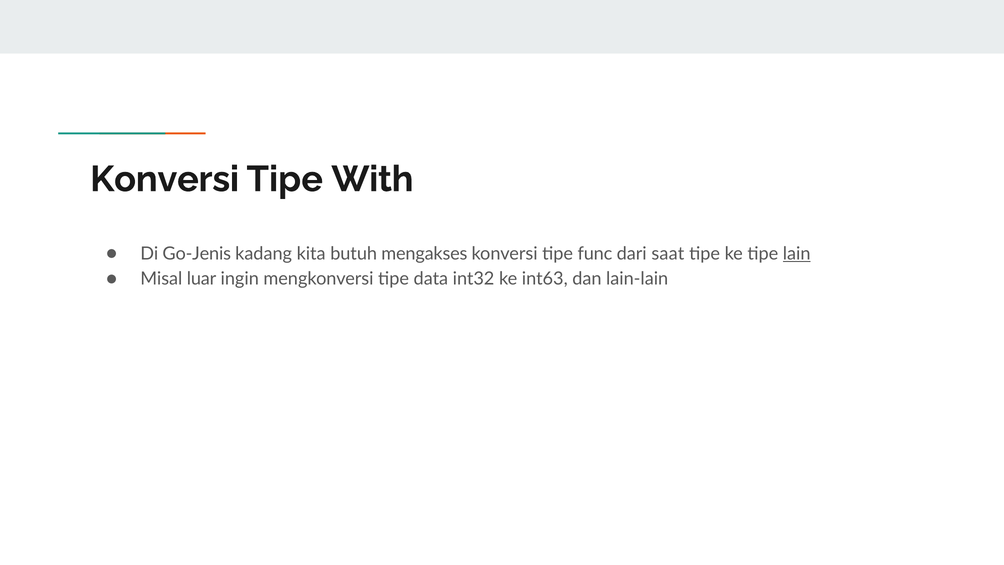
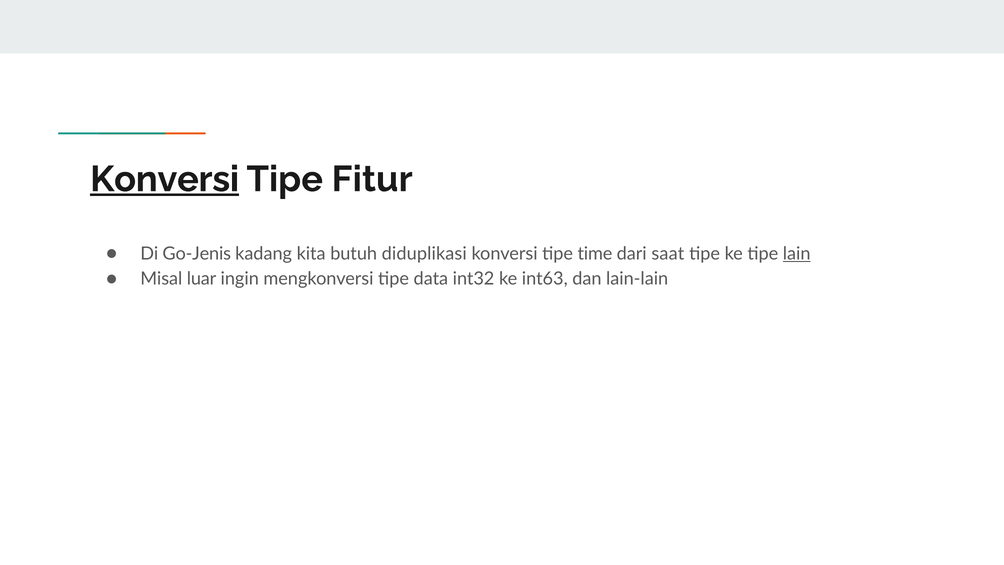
Konversi at (165, 179) underline: none -> present
With: With -> Fitur
mengakses: mengakses -> diduplikasi
func: func -> time
